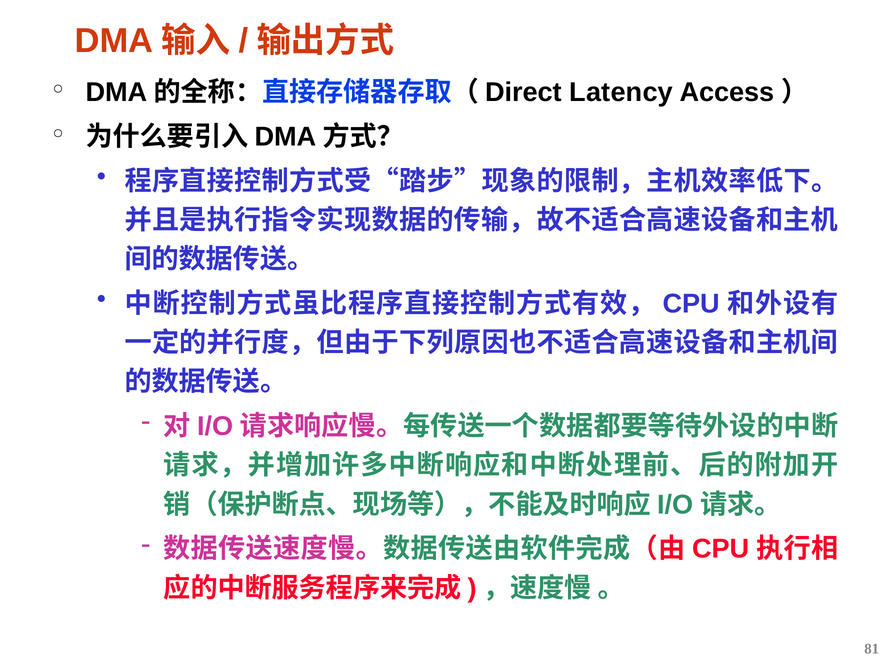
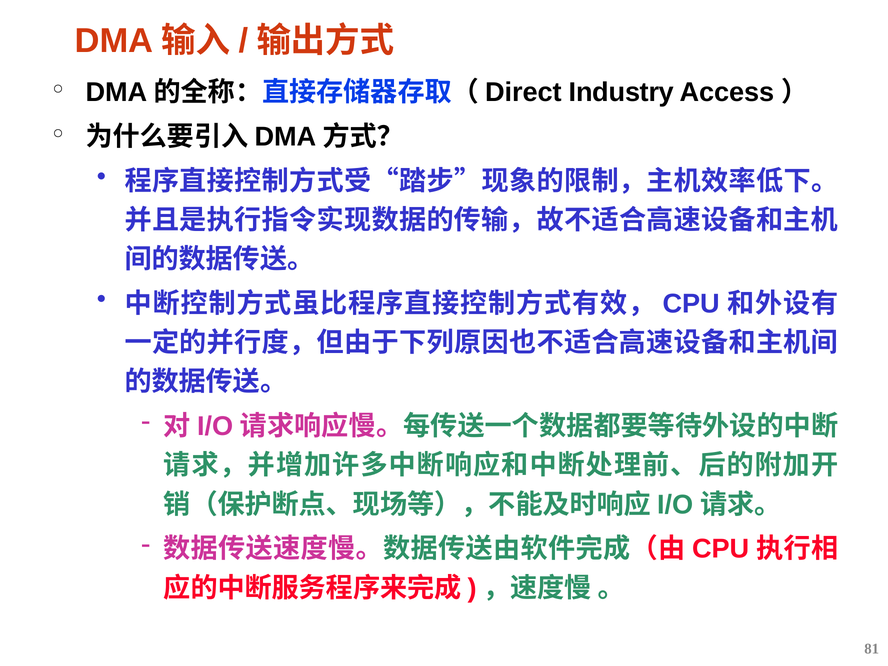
Latency: Latency -> Industry
